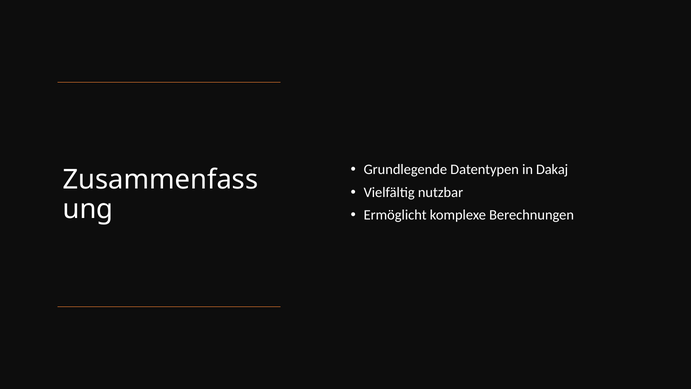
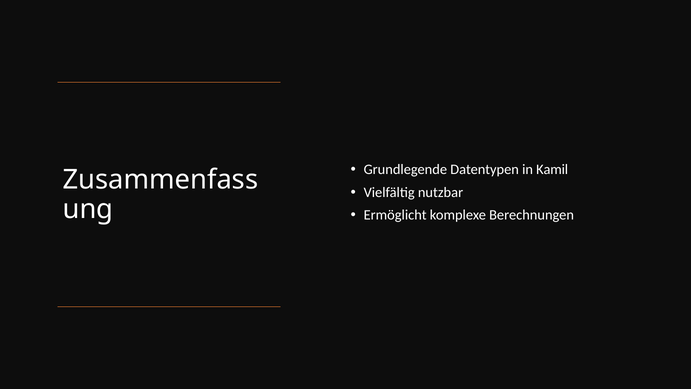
Dakaj: Dakaj -> Kamil
